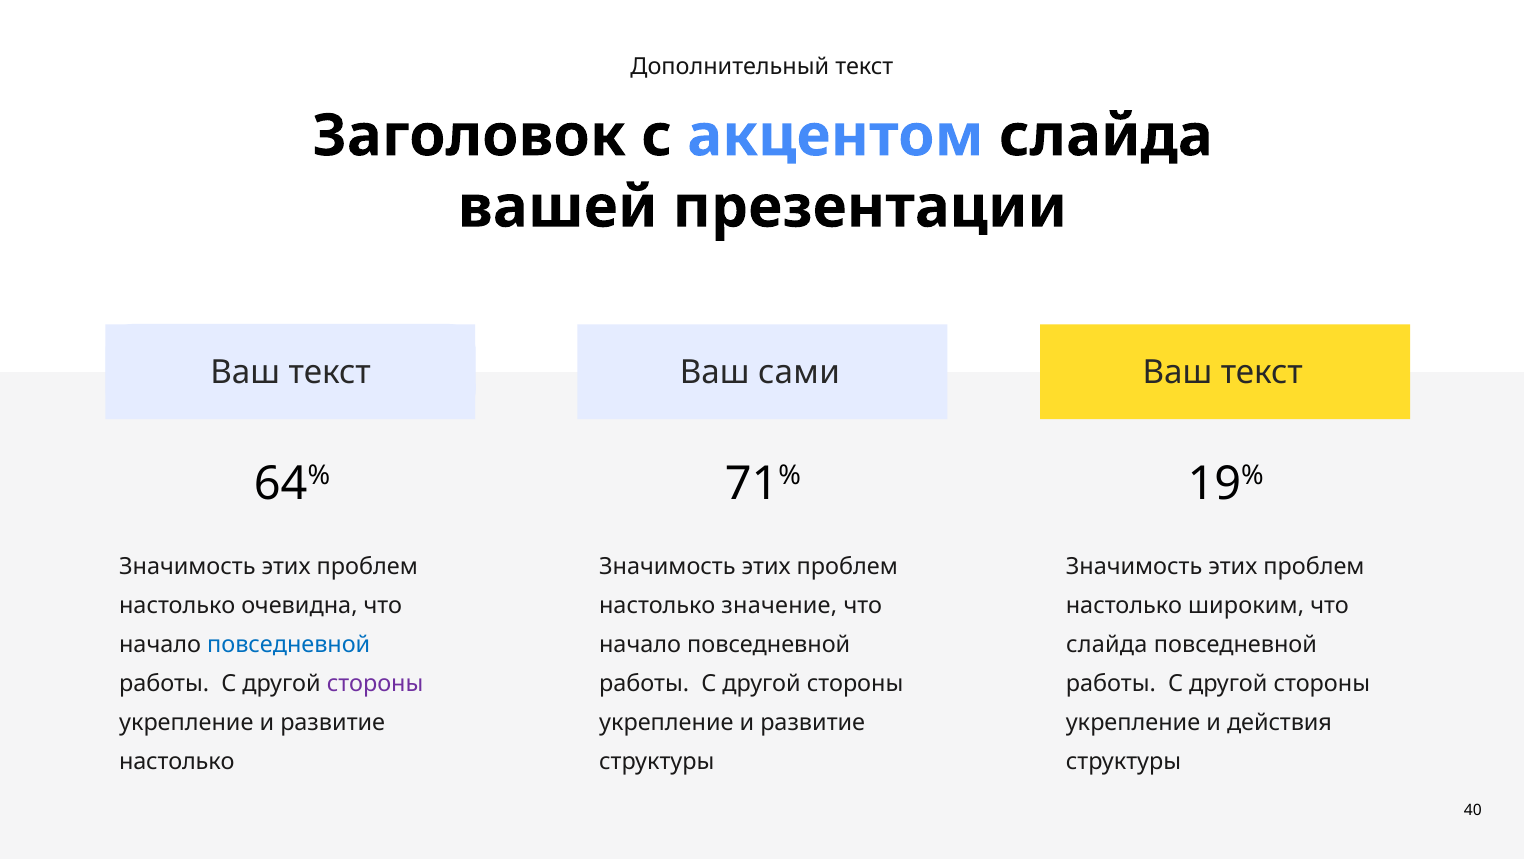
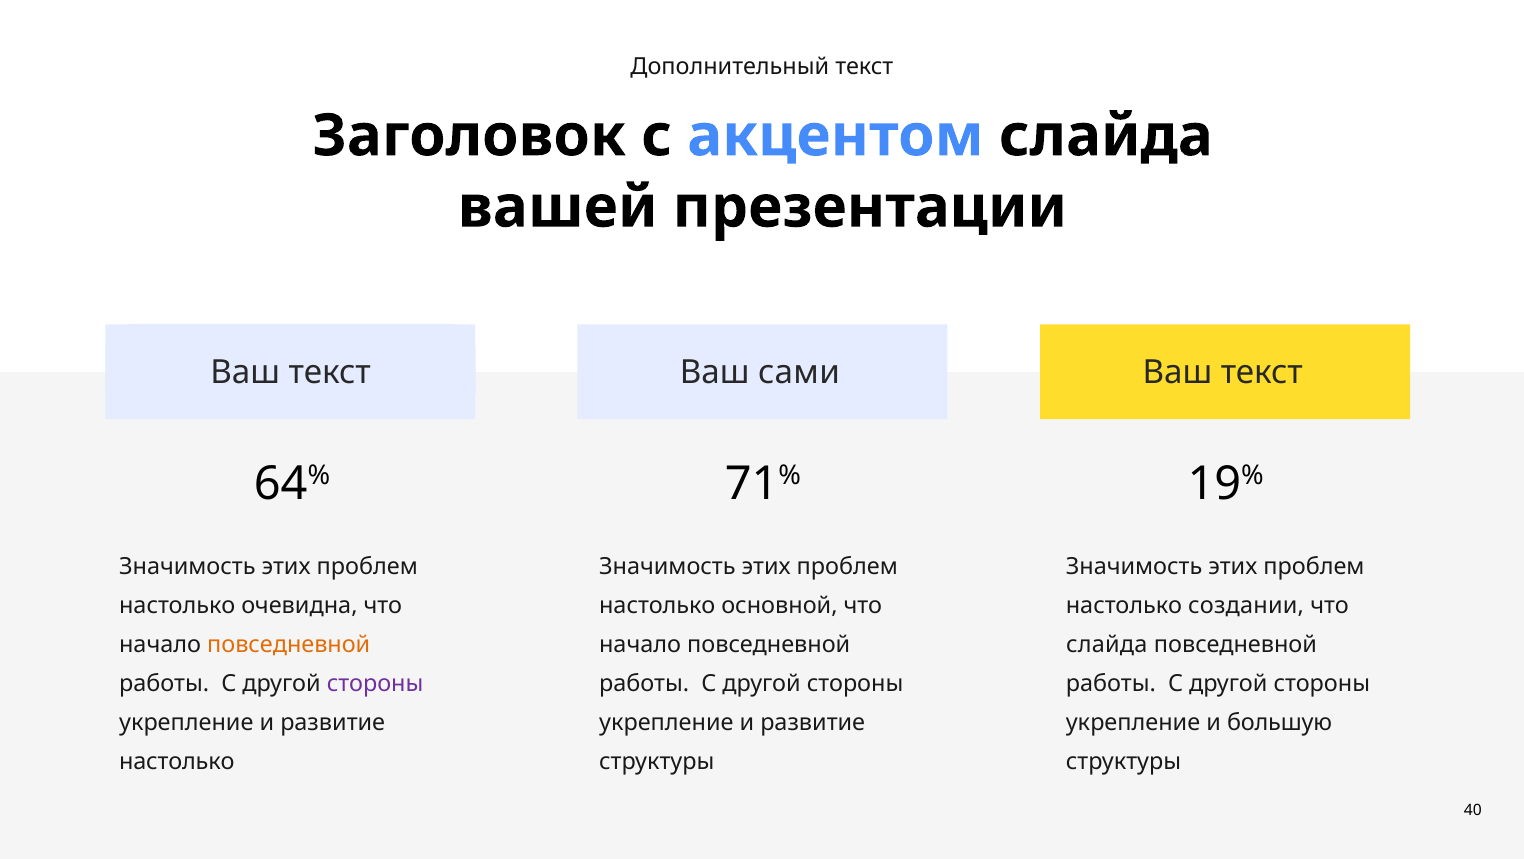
значение: значение -> основной
широким: широким -> создании
повседневной at (289, 645) colour: blue -> orange
действия: действия -> большую
